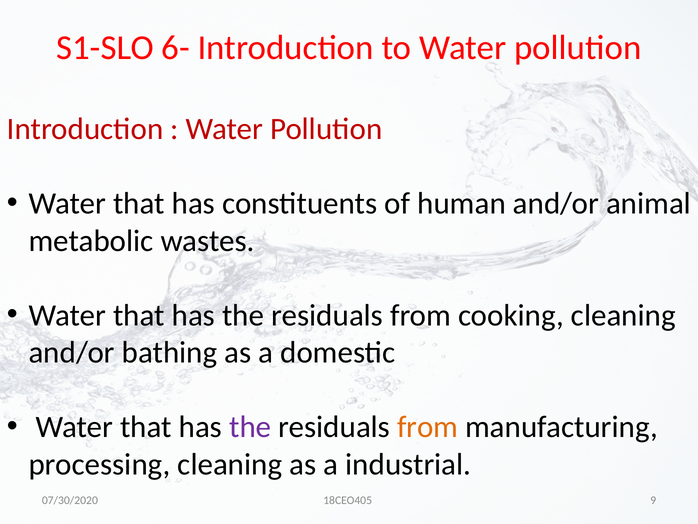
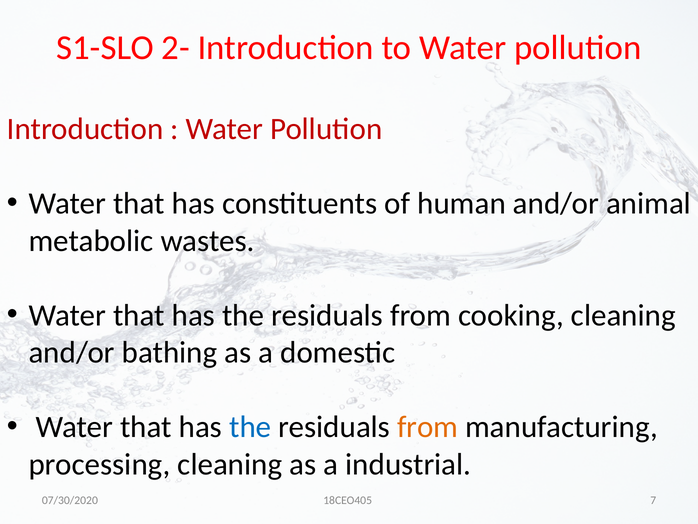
6-: 6- -> 2-
the at (250, 427) colour: purple -> blue
9: 9 -> 7
